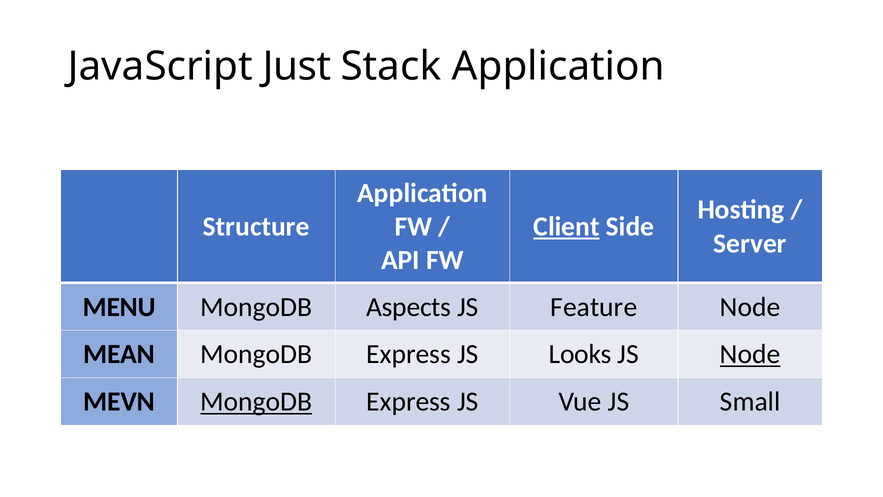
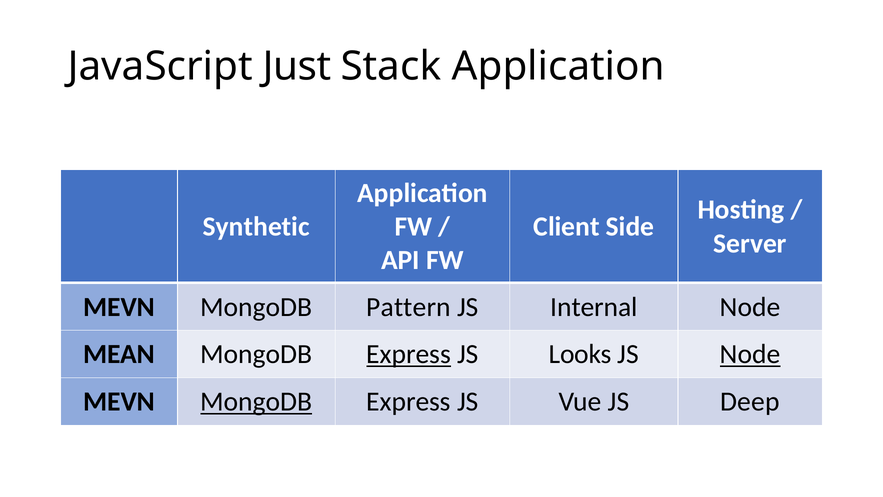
Structure: Structure -> Synthetic
Client underline: present -> none
MENU at (119, 307): MENU -> MEVN
Aspects: Aspects -> Pattern
Feature: Feature -> Internal
Express at (409, 354) underline: none -> present
Small: Small -> Deep
